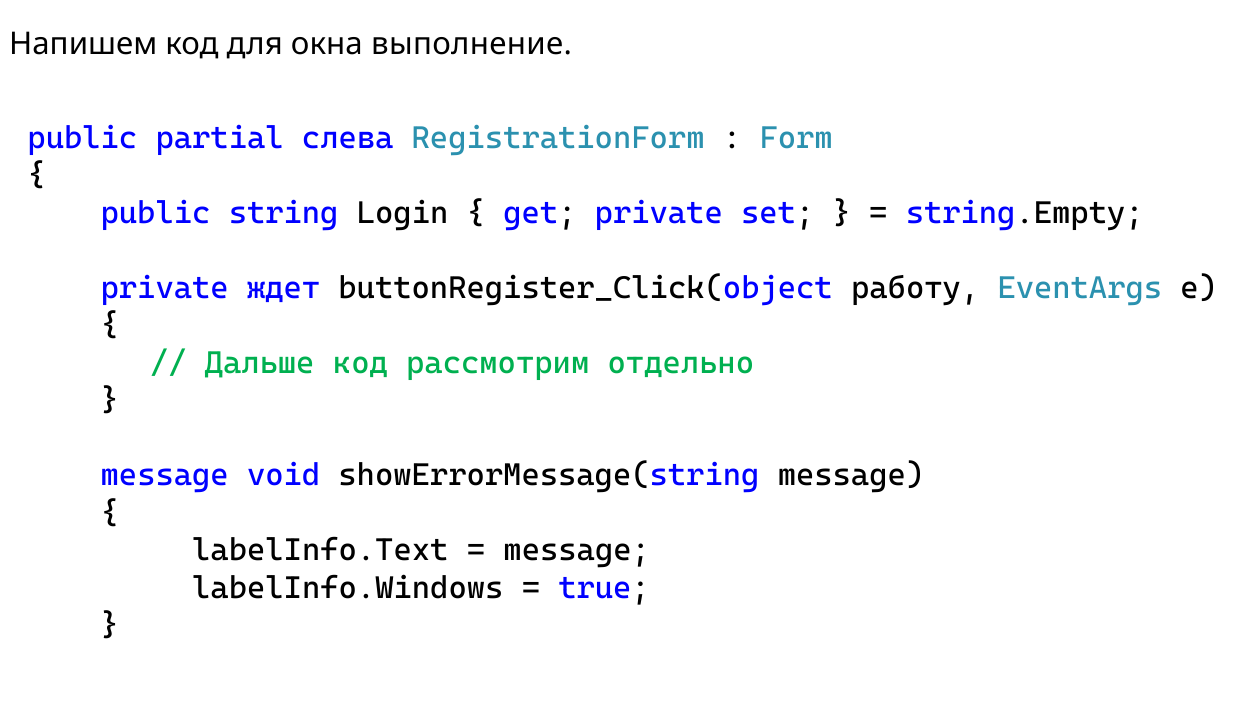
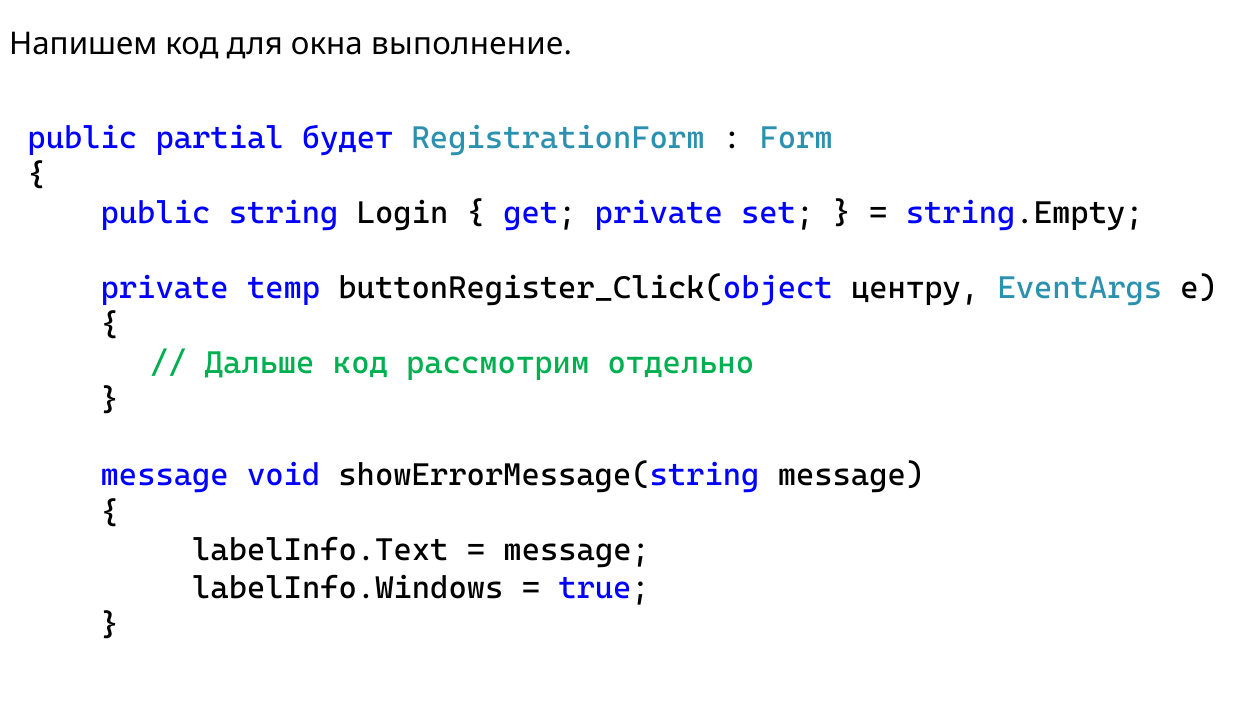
слева: слева -> будет
ждет: ждет -> temp
работу: работу -> центру
